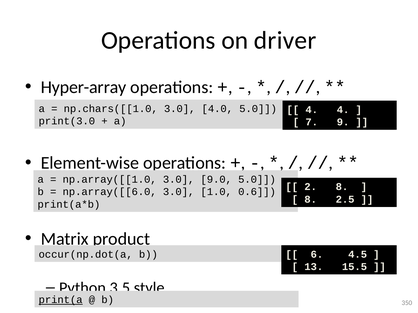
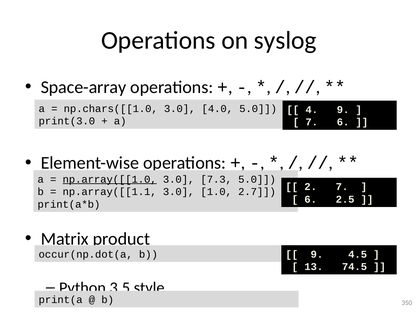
driver: driver -> syslog
Hyper-array: Hyper-array -> Space-array
4 4: 4 -> 9
7 9: 9 -> 6
np.array([[1.0 underline: none -> present
9.0: 9.0 -> 7.3
2 8: 8 -> 7
np.array([[6.0: np.array([[6.0 -> np.array([[1.1
0.6: 0.6 -> 2.7
8 at (311, 200): 8 -> 6
6 at (317, 255): 6 -> 9
15.5: 15.5 -> 74.5
print(a underline: present -> none
